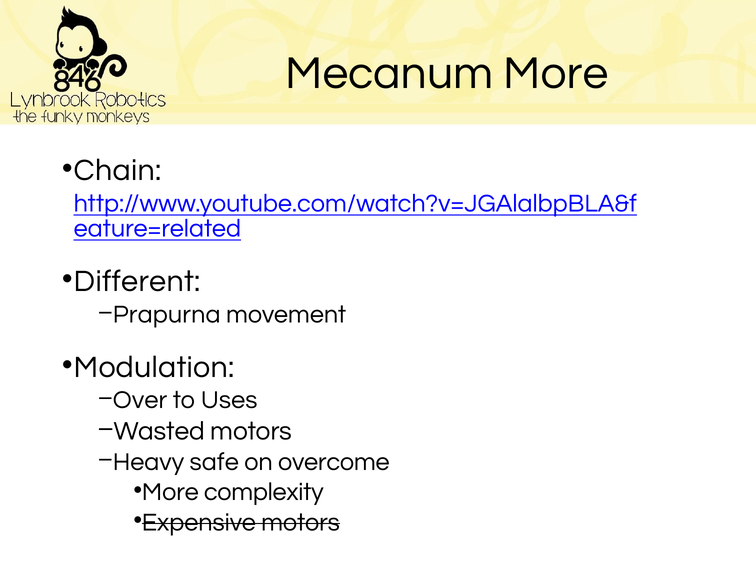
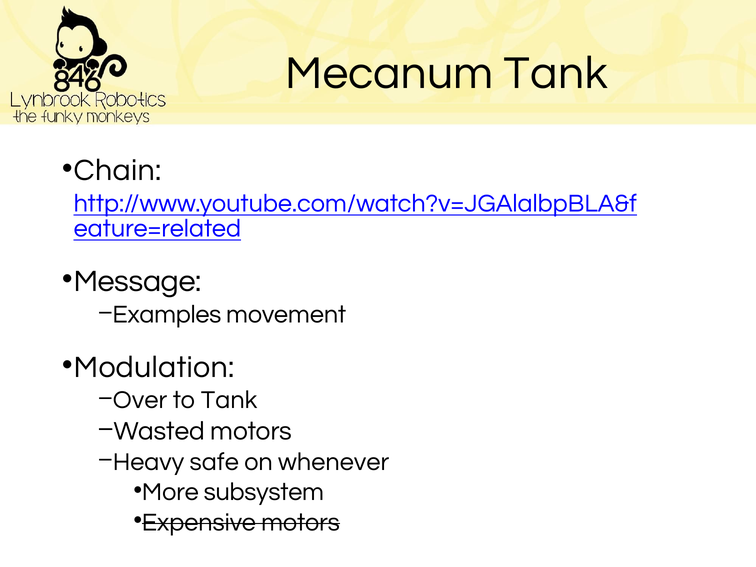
Mecanum More: More -> Tank
Different: Different -> Message
Prapurna: Prapurna -> Examples
to Uses: Uses -> Tank
overcome: overcome -> whenever
complexity: complexity -> subsystem
